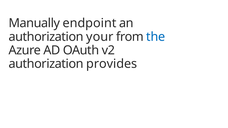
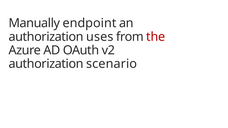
your: your -> uses
the colour: blue -> red
provides: provides -> scenario
